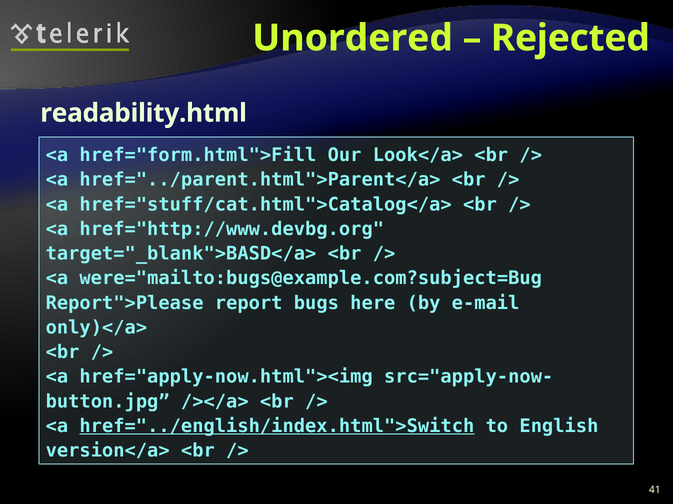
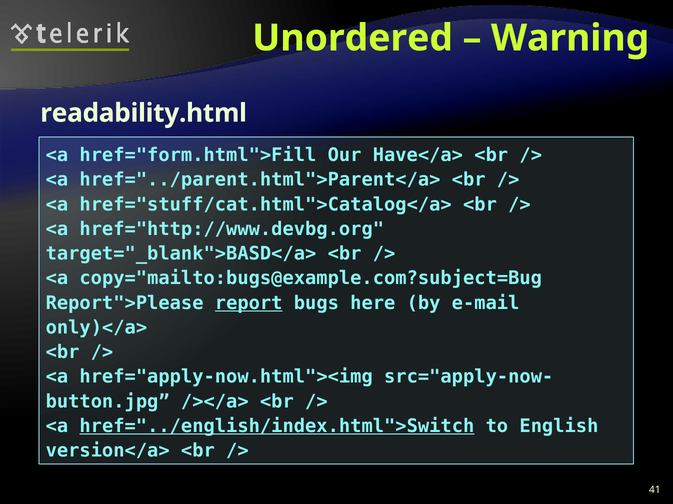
Rejected: Rejected -> Warning
Look</a>: Look</a> -> Have</a>
were="mailto:bugs@example.com?subject=Bug: were="mailto:bugs@example.com?subject=Bug -> copy="mailto:bugs@example.com?subject=Bug
report underline: none -> present
